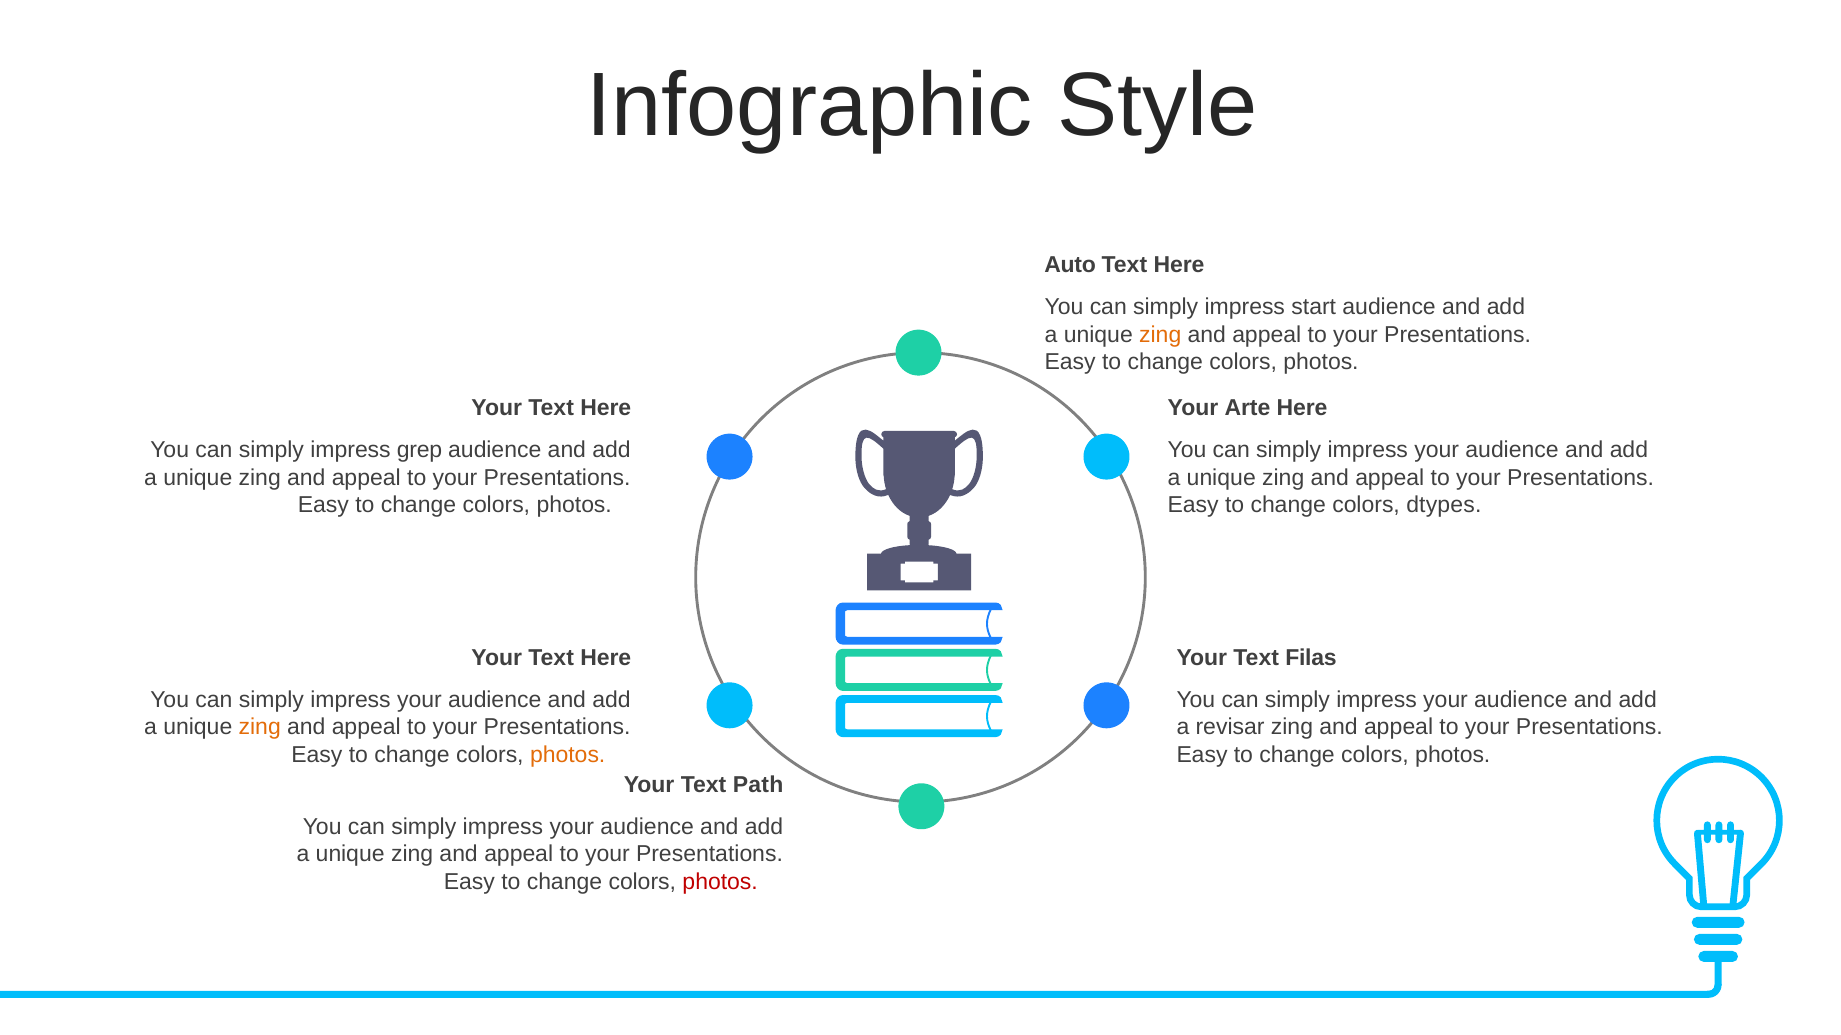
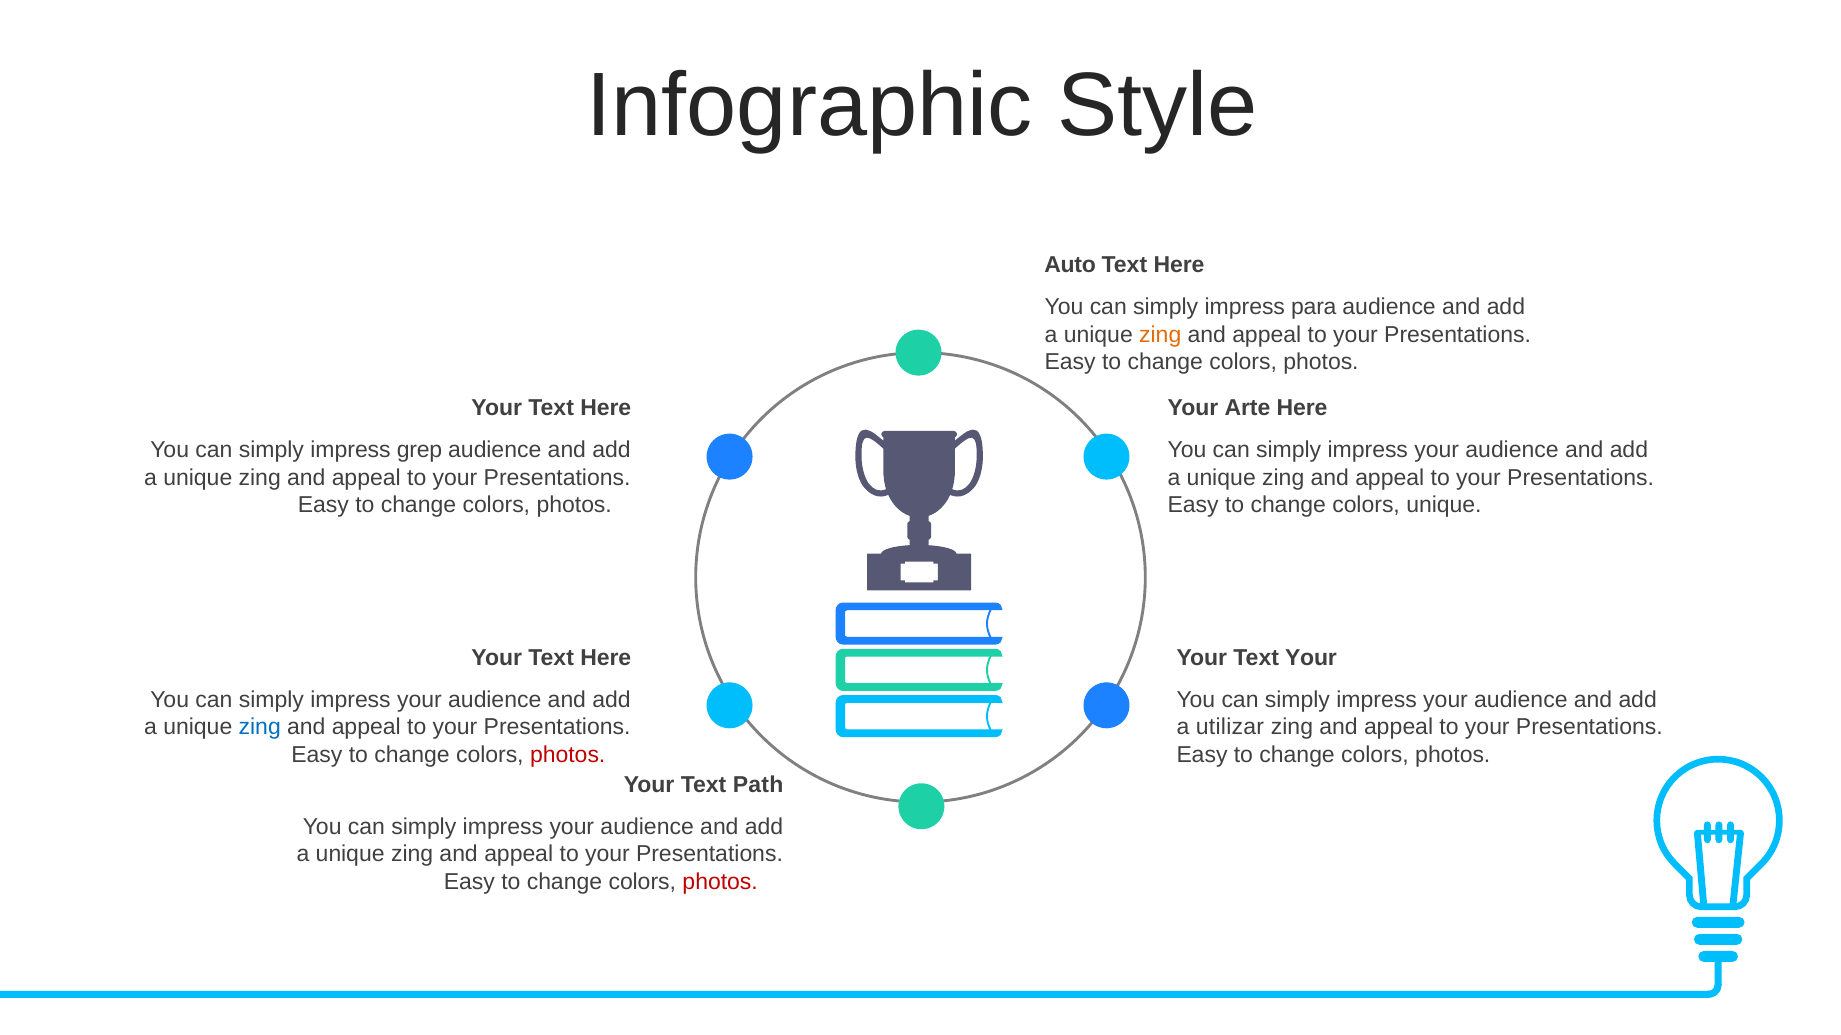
start: start -> para
colors dtypes: dtypes -> unique
Text Filas: Filas -> Your
zing at (260, 728) colour: orange -> blue
revisar: revisar -> utilizar
photos at (568, 755) colour: orange -> red
